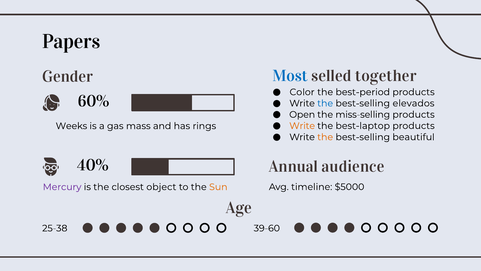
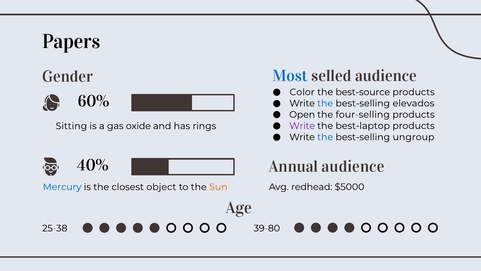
selled together: together -> audience
best-period: best-period -> best-source
miss-selling: miss-selling -> four-selling
Write at (302, 126) colour: orange -> purple
Weeks: Weeks -> Sitting
mass: mass -> oxide
the at (325, 137) colour: orange -> blue
beautiful: beautiful -> ungroup
timeline: timeline -> redhead
Mercury colour: purple -> blue
39-60: 39-60 -> 39-80
